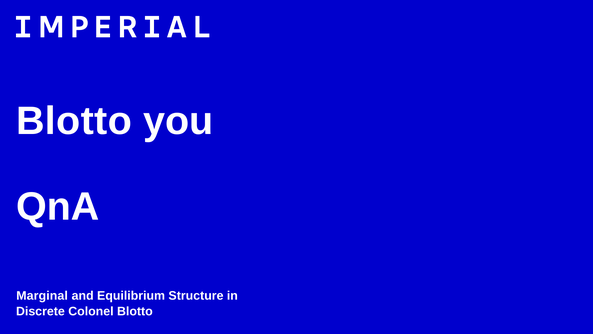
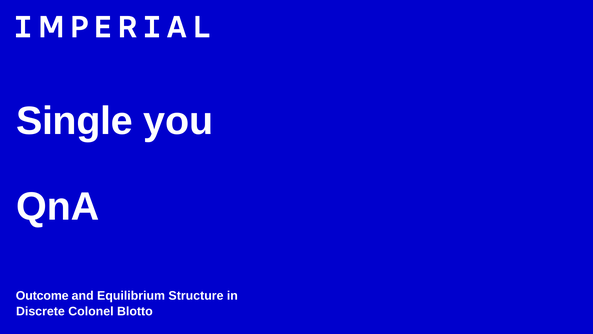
Blotto at (74, 121): Blotto -> Single
Marginal: Marginal -> Outcome
